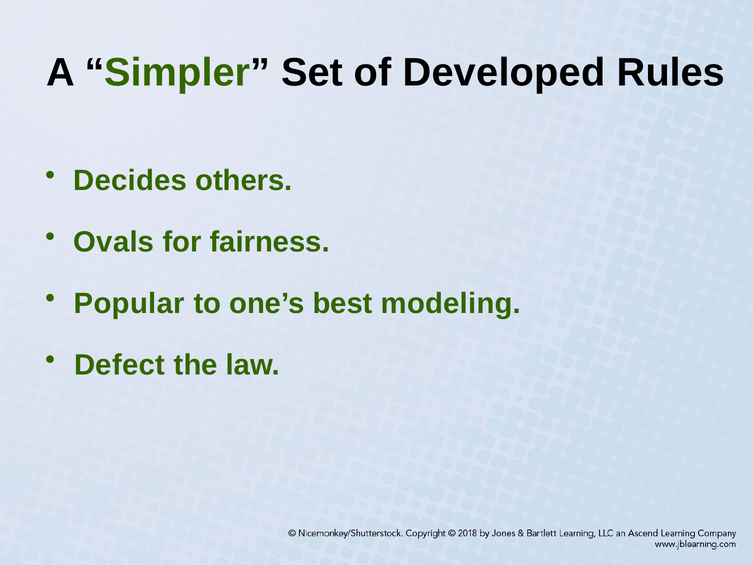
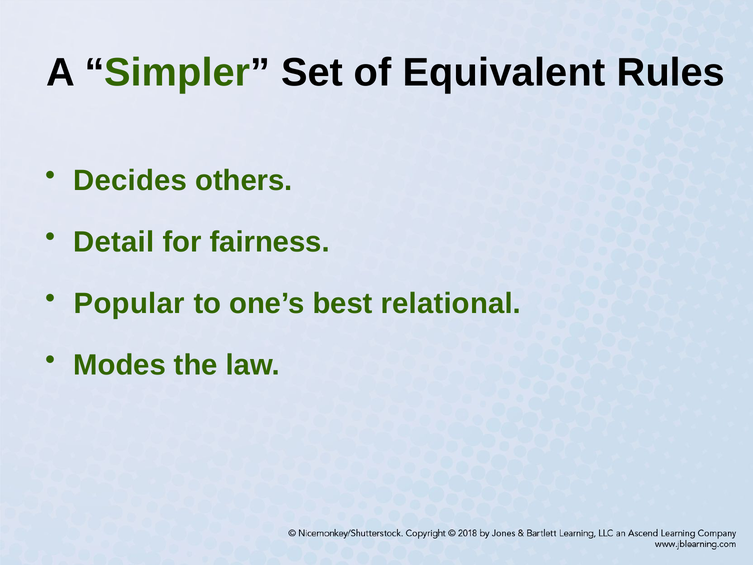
Developed: Developed -> Equivalent
Ovals: Ovals -> Detail
modeling: modeling -> relational
Defect: Defect -> Modes
